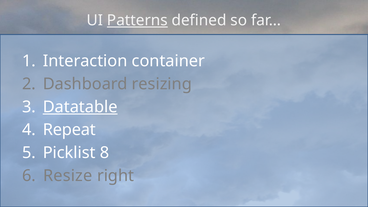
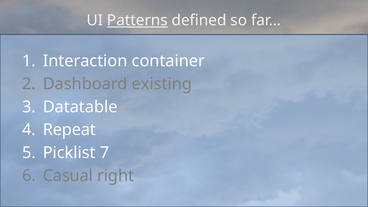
resizing: resizing -> existing
Datatable underline: present -> none
8: 8 -> 7
Resize: Resize -> Casual
